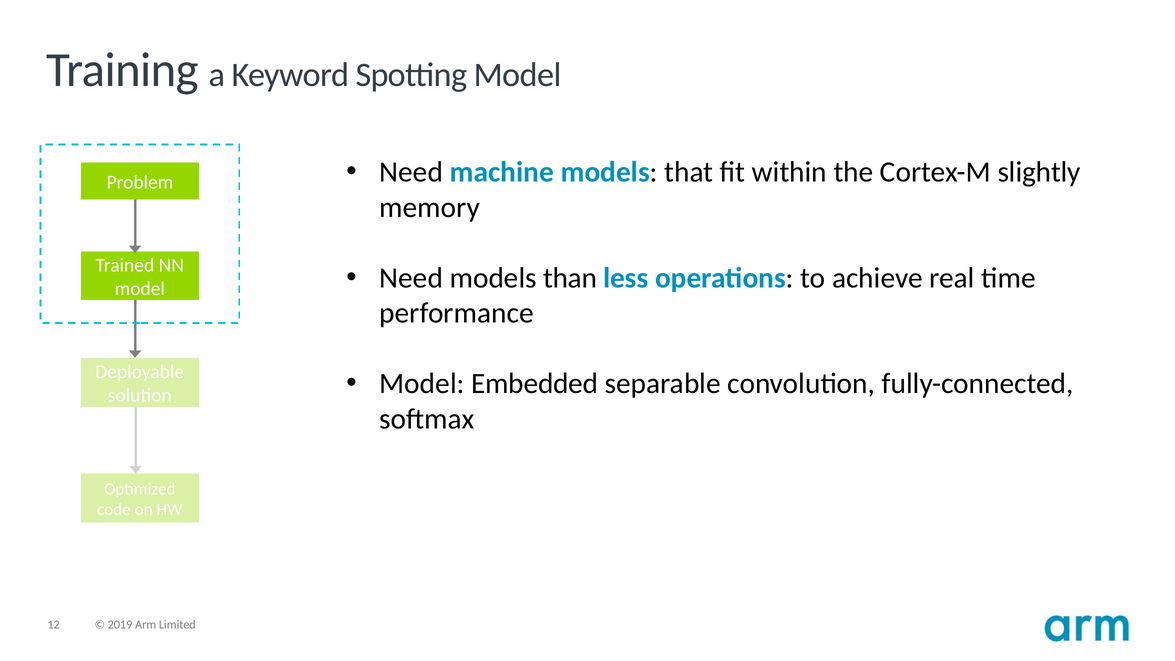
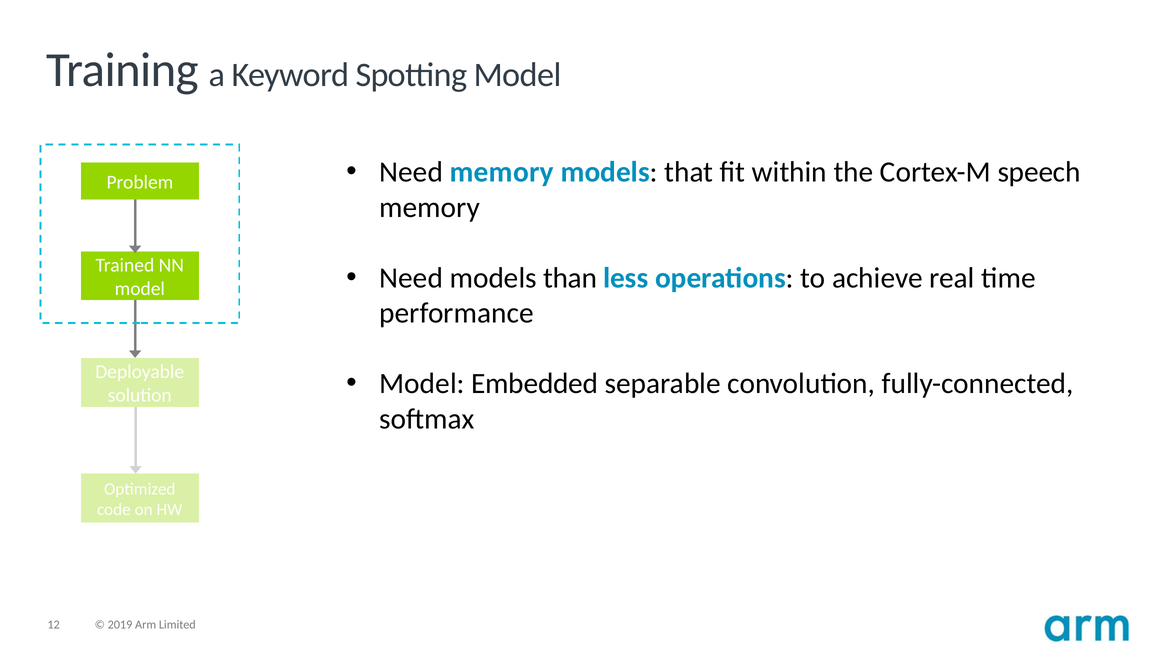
Need machine: machine -> memory
slightly: slightly -> speech
